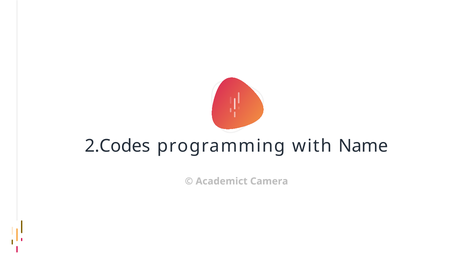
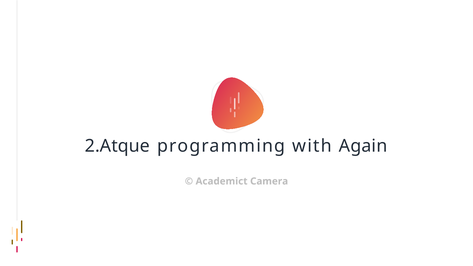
2.Codes: 2.Codes -> 2.Atque
Name: Name -> Again
